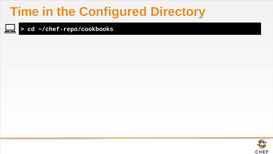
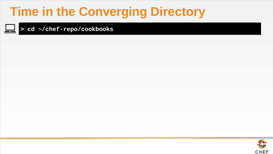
Configured: Configured -> Converging
